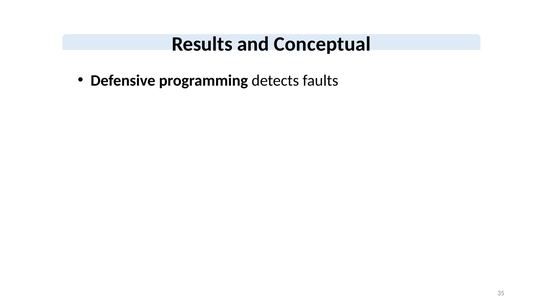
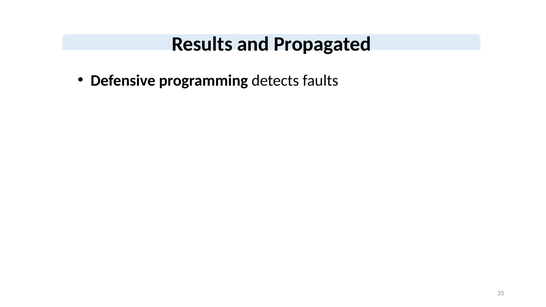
Conceptual: Conceptual -> Propagated
